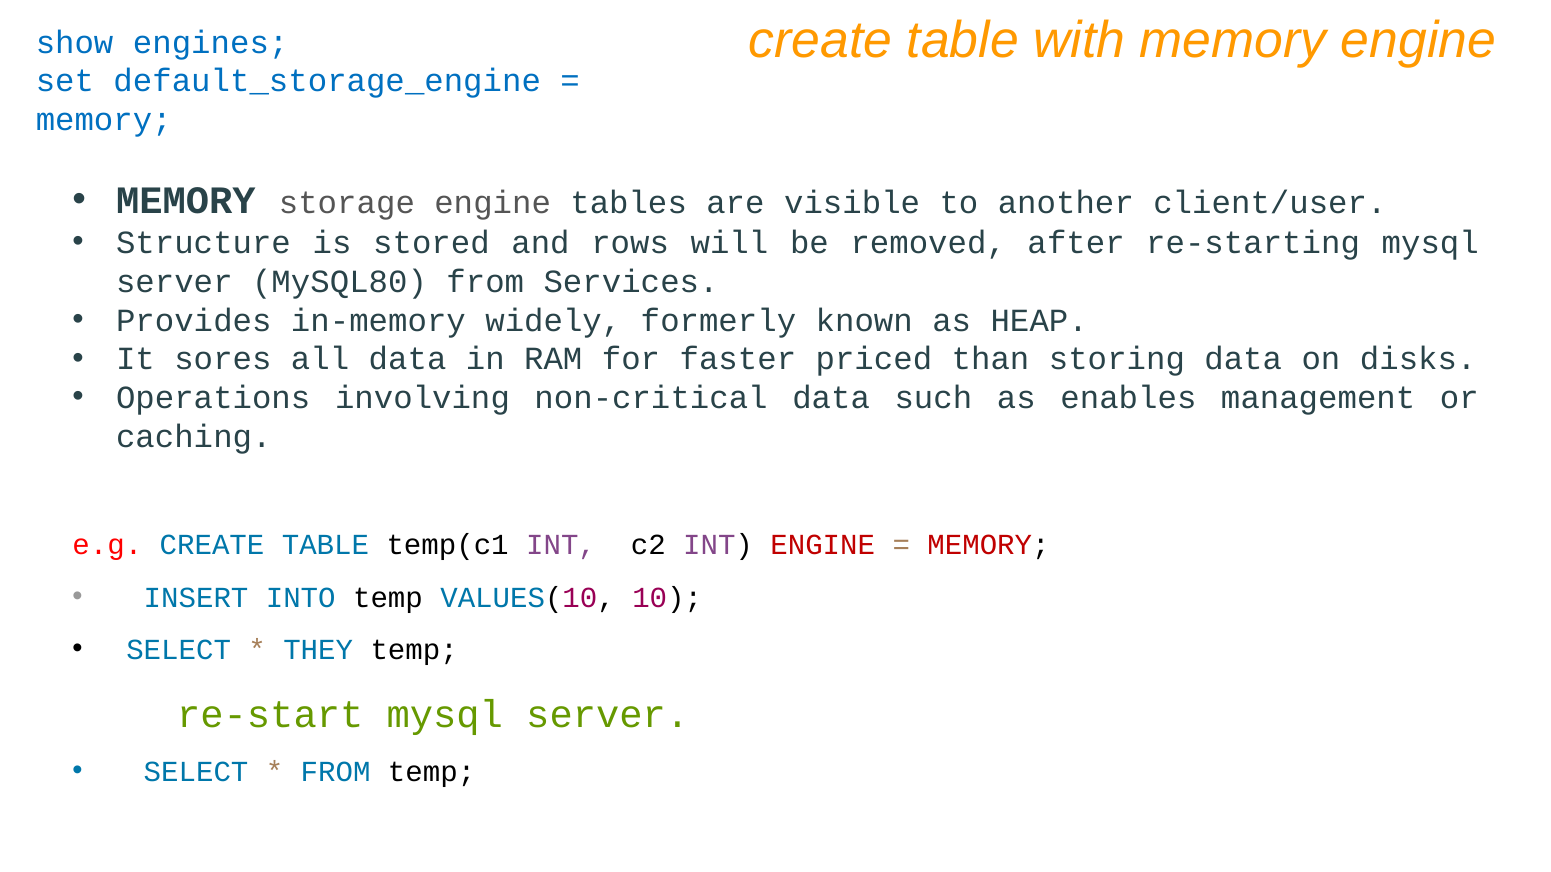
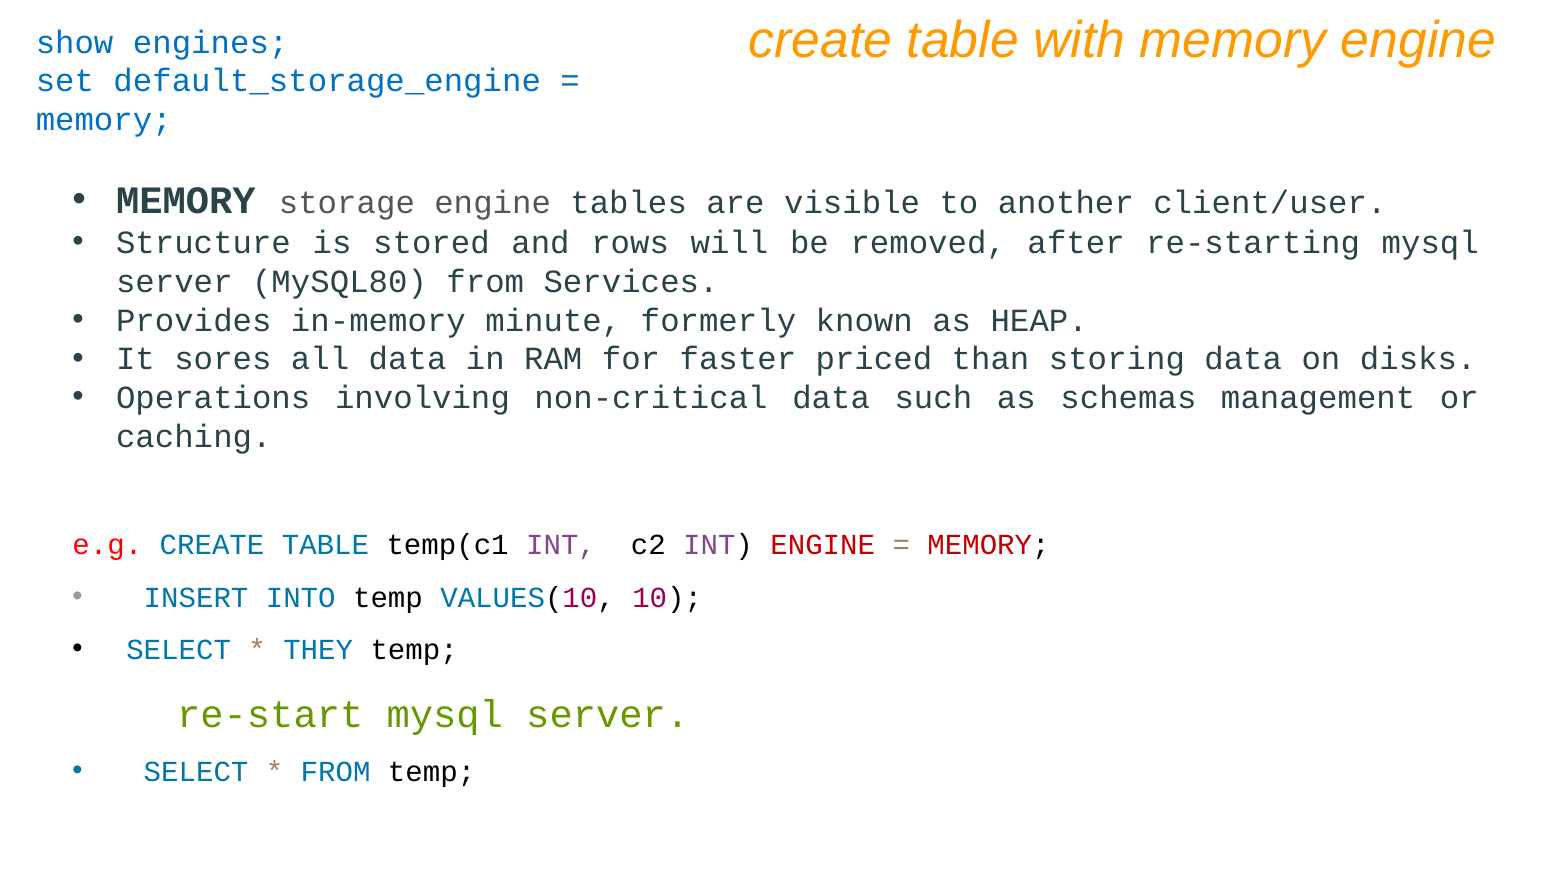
widely: widely -> minute
enables: enables -> schemas
